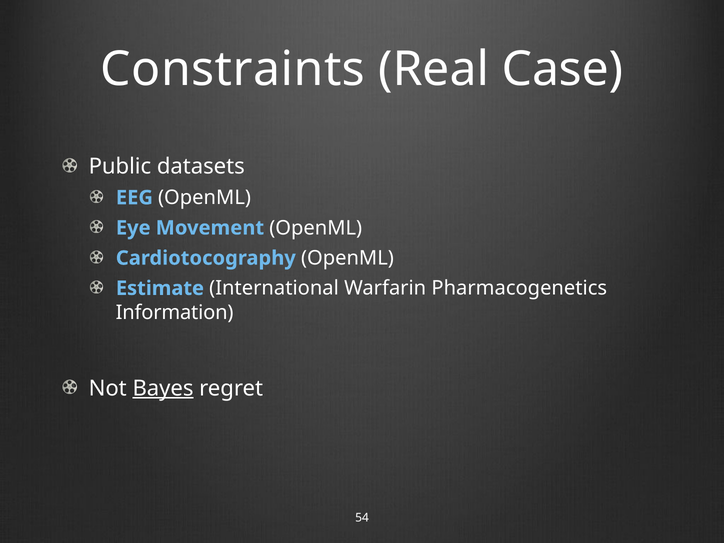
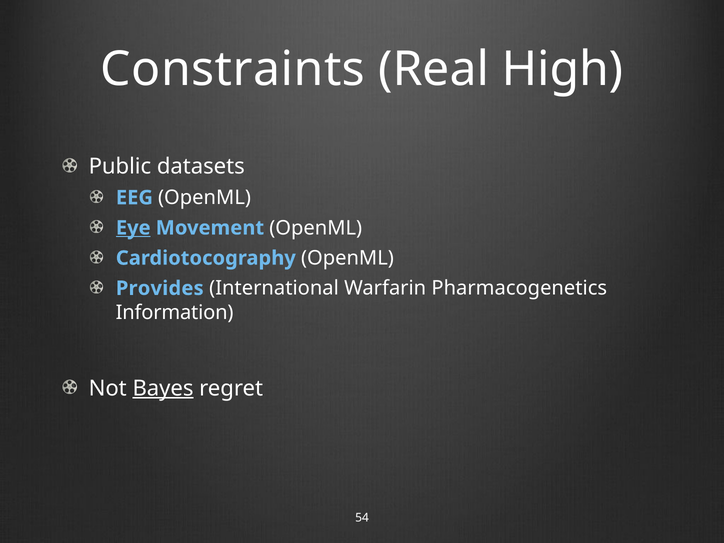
Case: Case -> High
Eye underline: none -> present
Estimate: Estimate -> Provides
